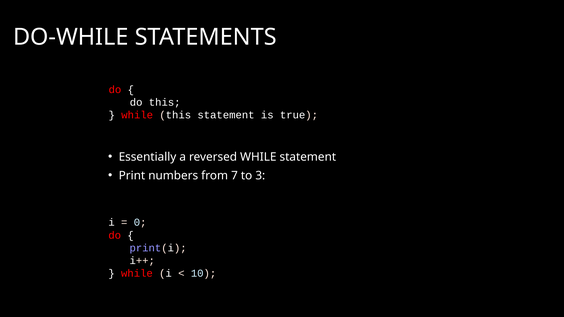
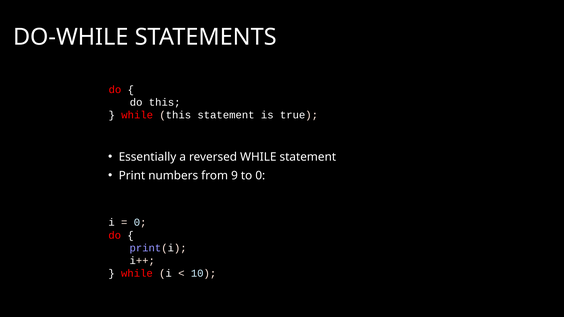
7: 7 -> 9
to 3: 3 -> 0
